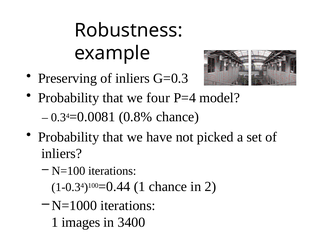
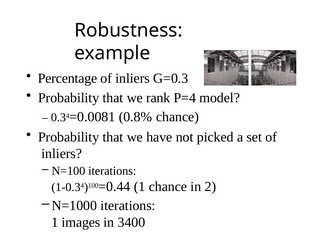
Preserving: Preserving -> Percentage
four: four -> rank
